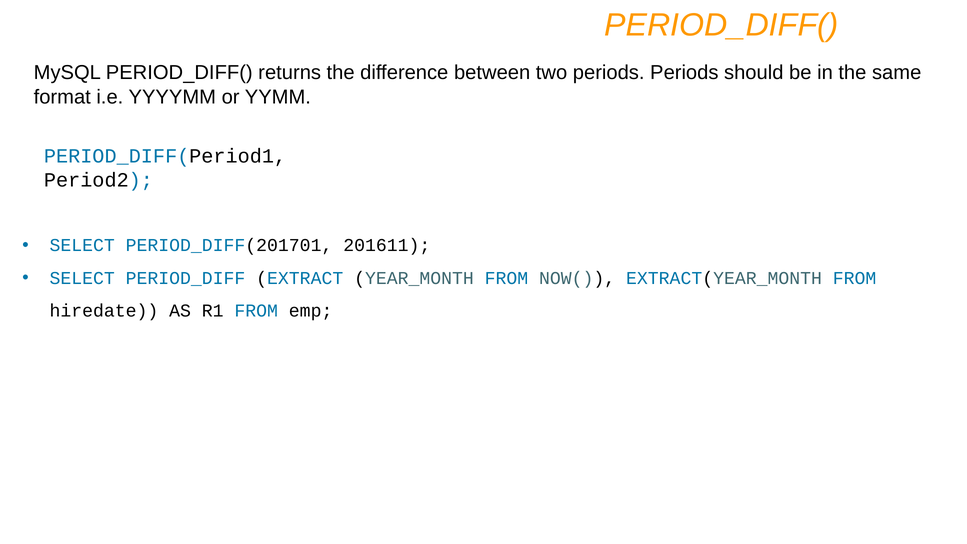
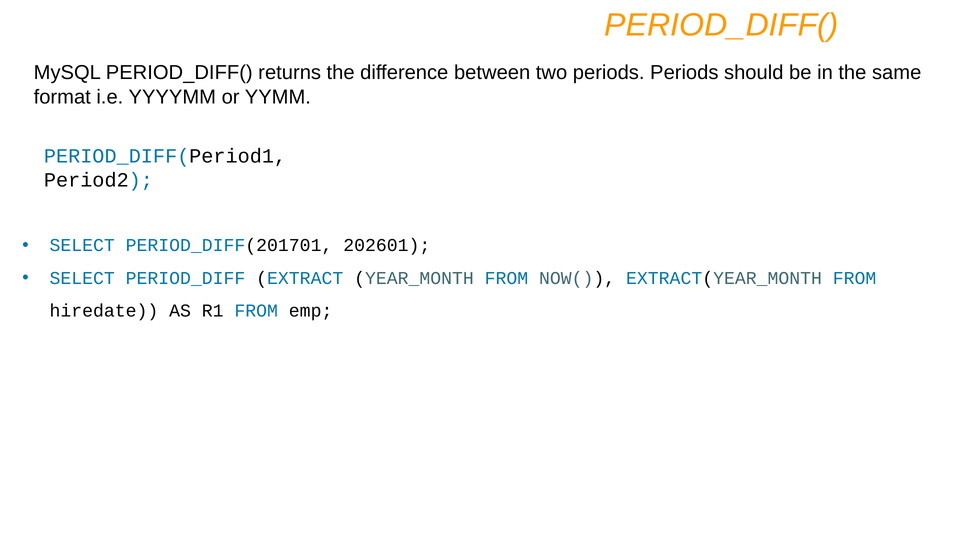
201611: 201611 -> 202601
